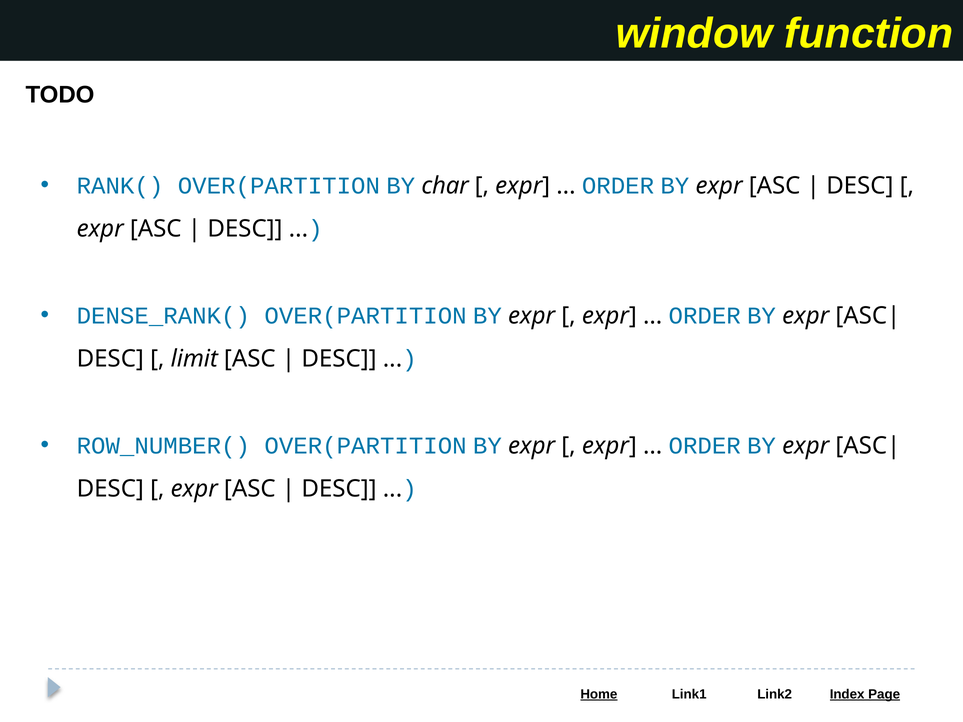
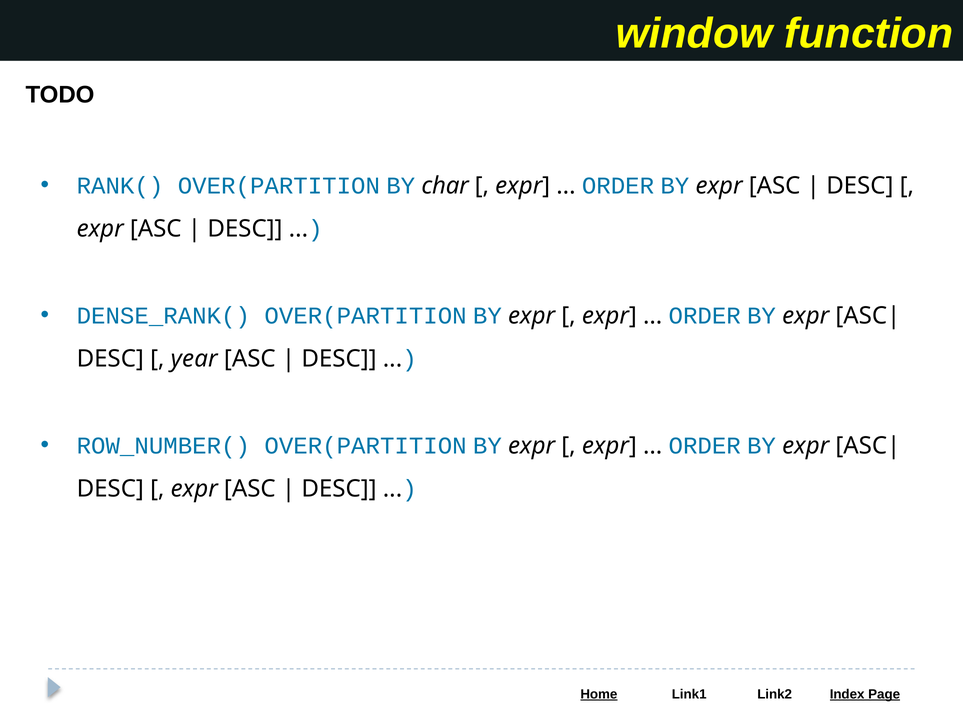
limit: limit -> year
